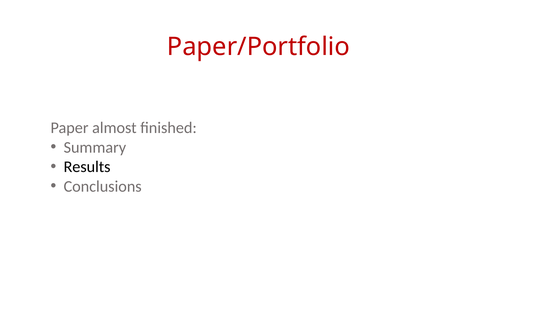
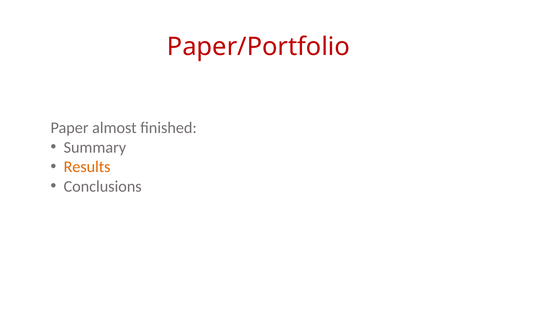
Results colour: black -> orange
